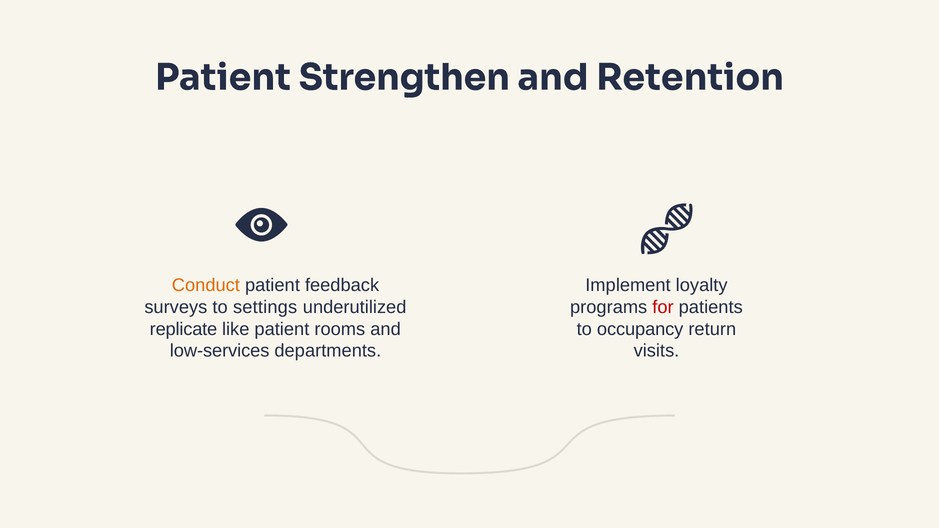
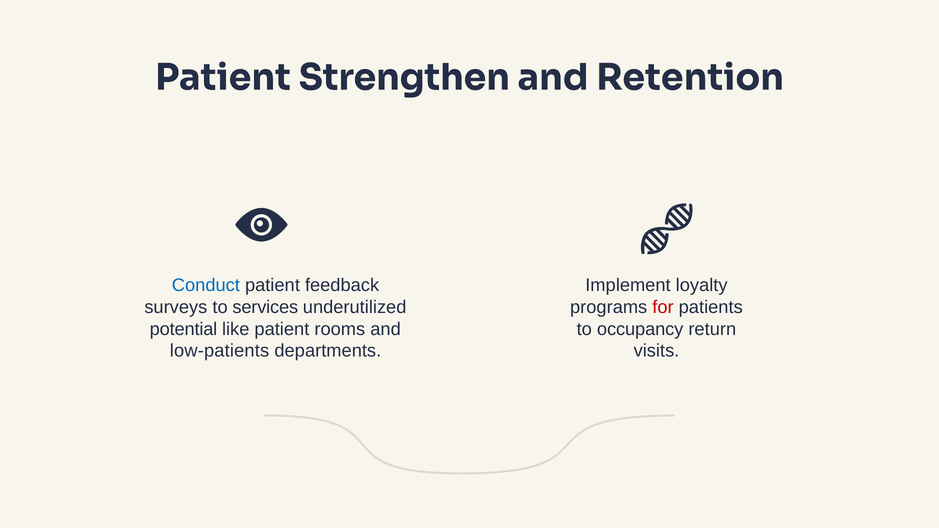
Conduct colour: orange -> blue
settings: settings -> services
replicate: replicate -> potential
low-services: low-services -> low-patients
